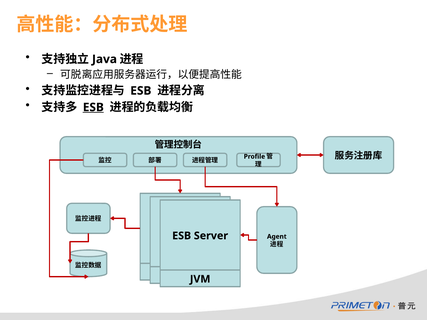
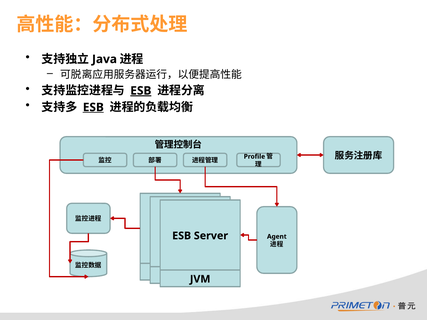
ESB at (141, 91) underline: none -> present
